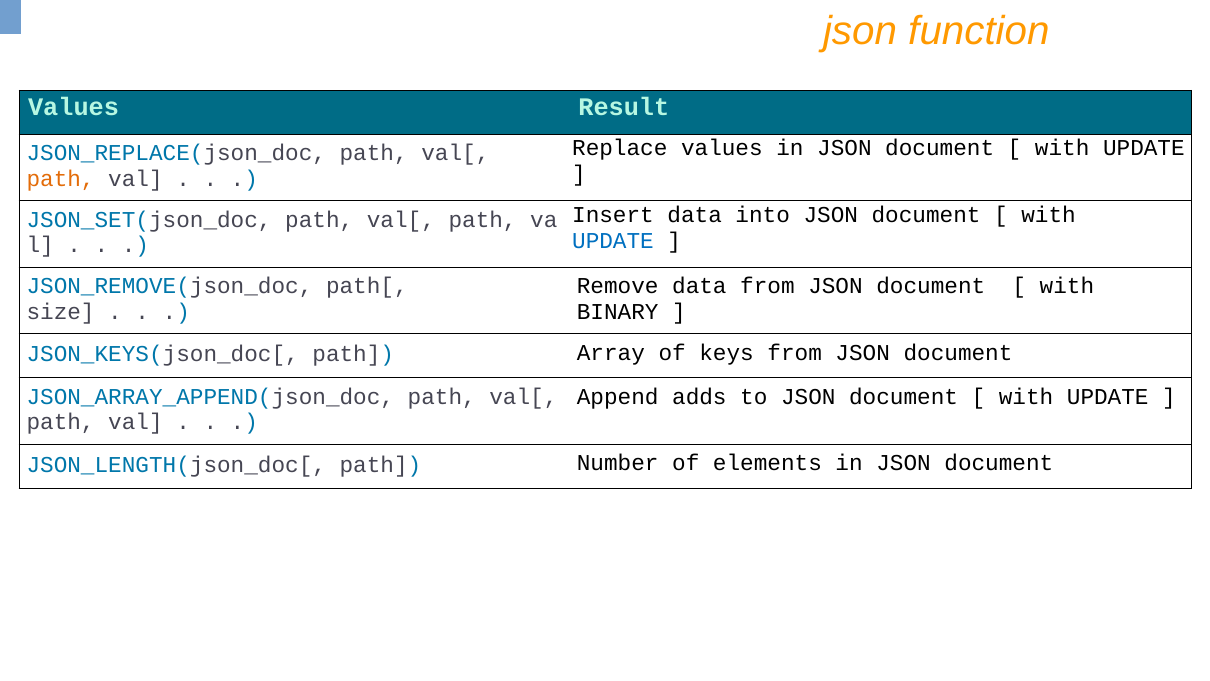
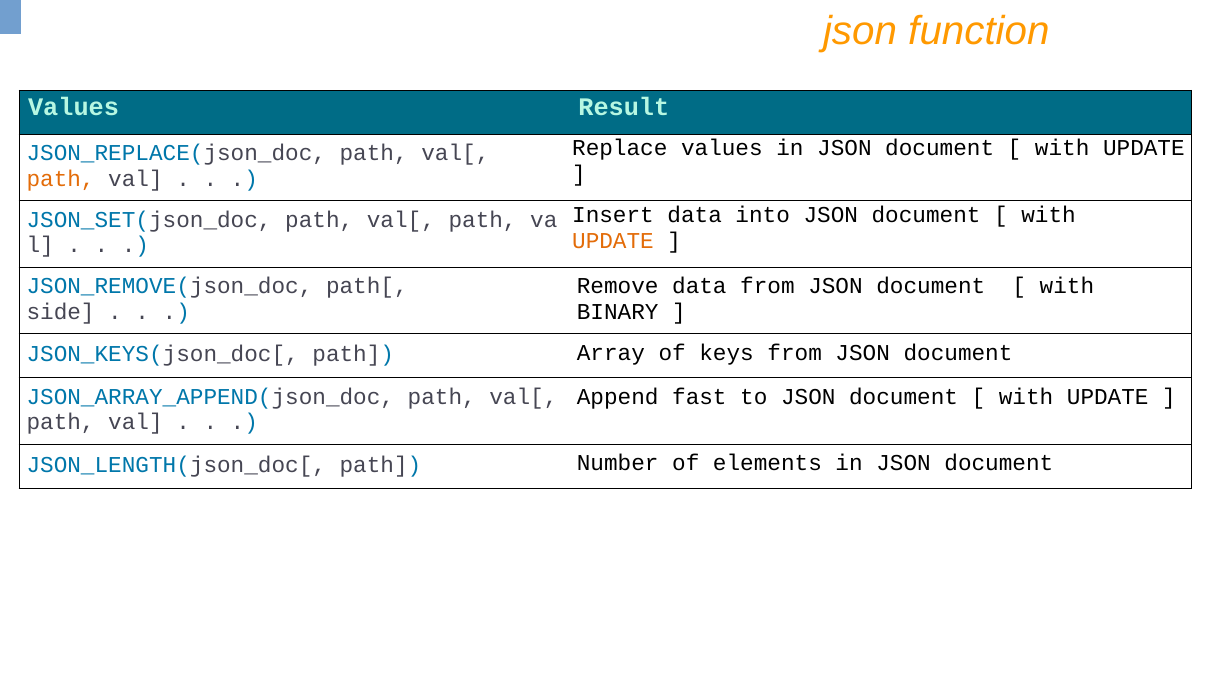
UPDATE at (613, 241) colour: blue -> orange
size: size -> side
adds: adds -> fast
